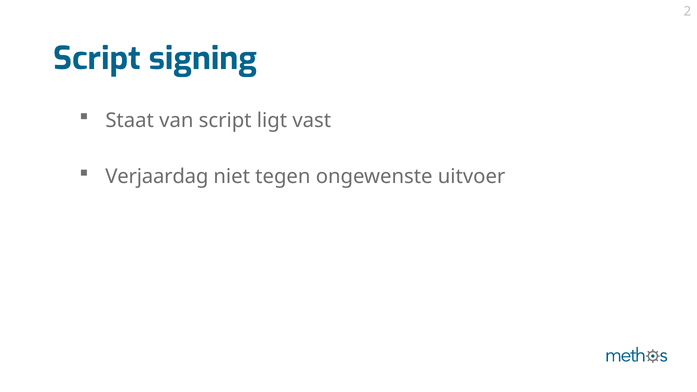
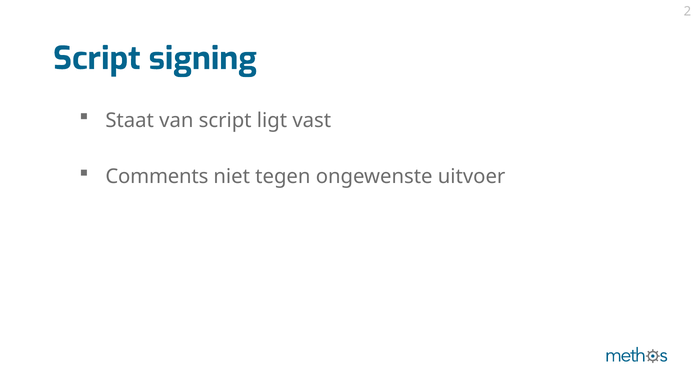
Verjaardag: Verjaardag -> Comments
